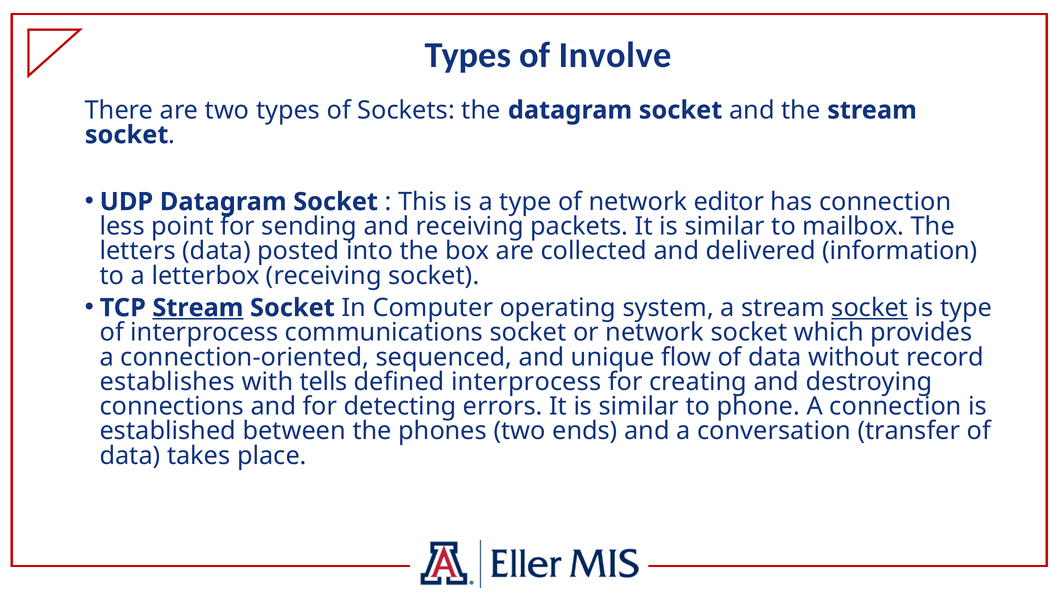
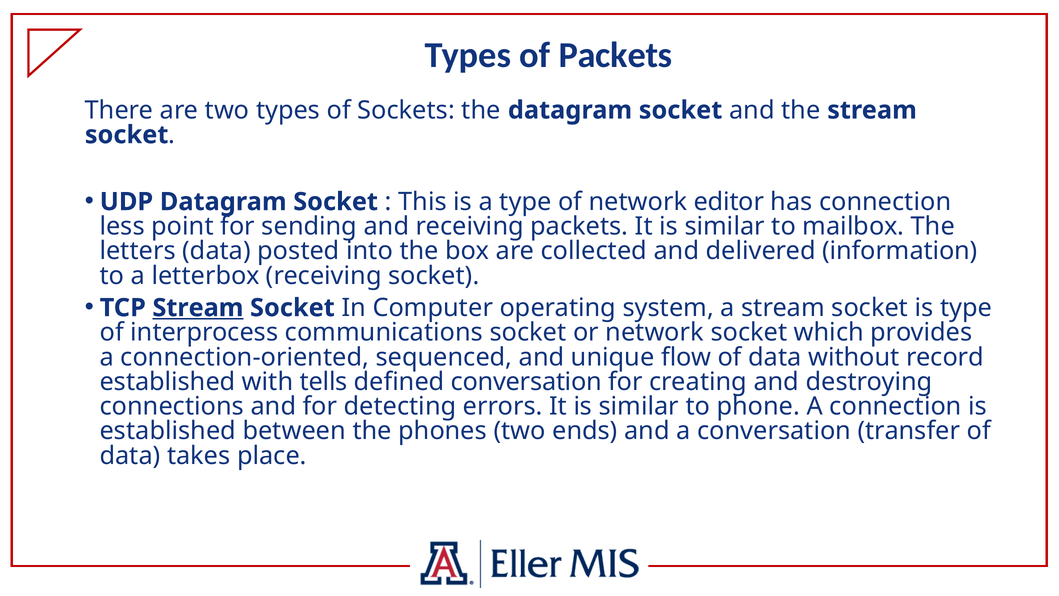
of Involve: Involve -> Packets
socket at (870, 308) underline: present -> none
establishes at (167, 382): establishes -> established
defined interprocess: interprocess -> conversation
